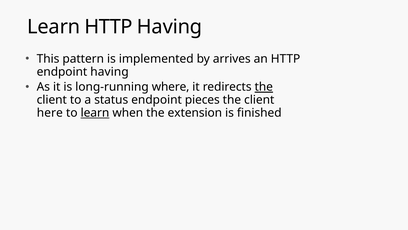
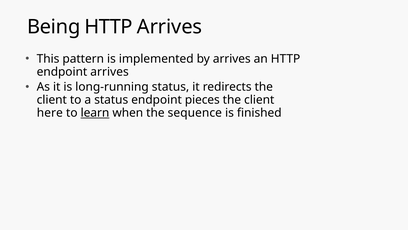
Learn at (54, 27): Learn -> Being
HTTP Having: Having -> Arrives
endpoint having: having -> arrives
long-running where: where -> status
the at (264, 87) underline: present -> none
extension: extension -> sequence
